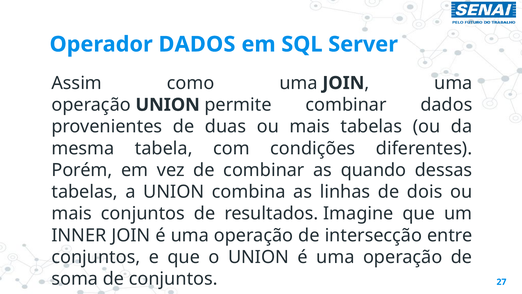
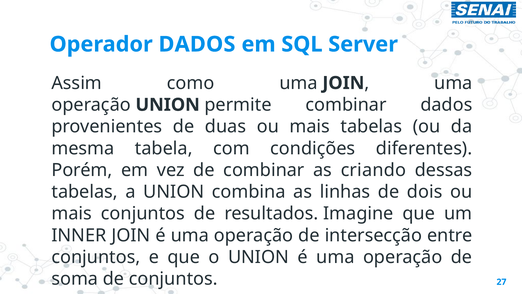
quando: quando -> criando
